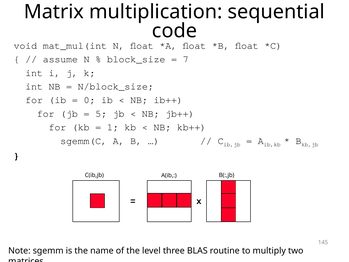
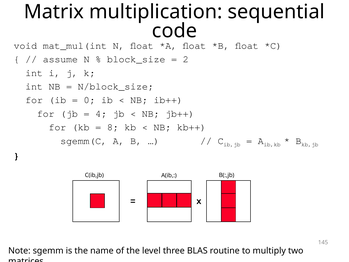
7: 7 -> 2
5: 5 -> 4
1: 1 -> 8
